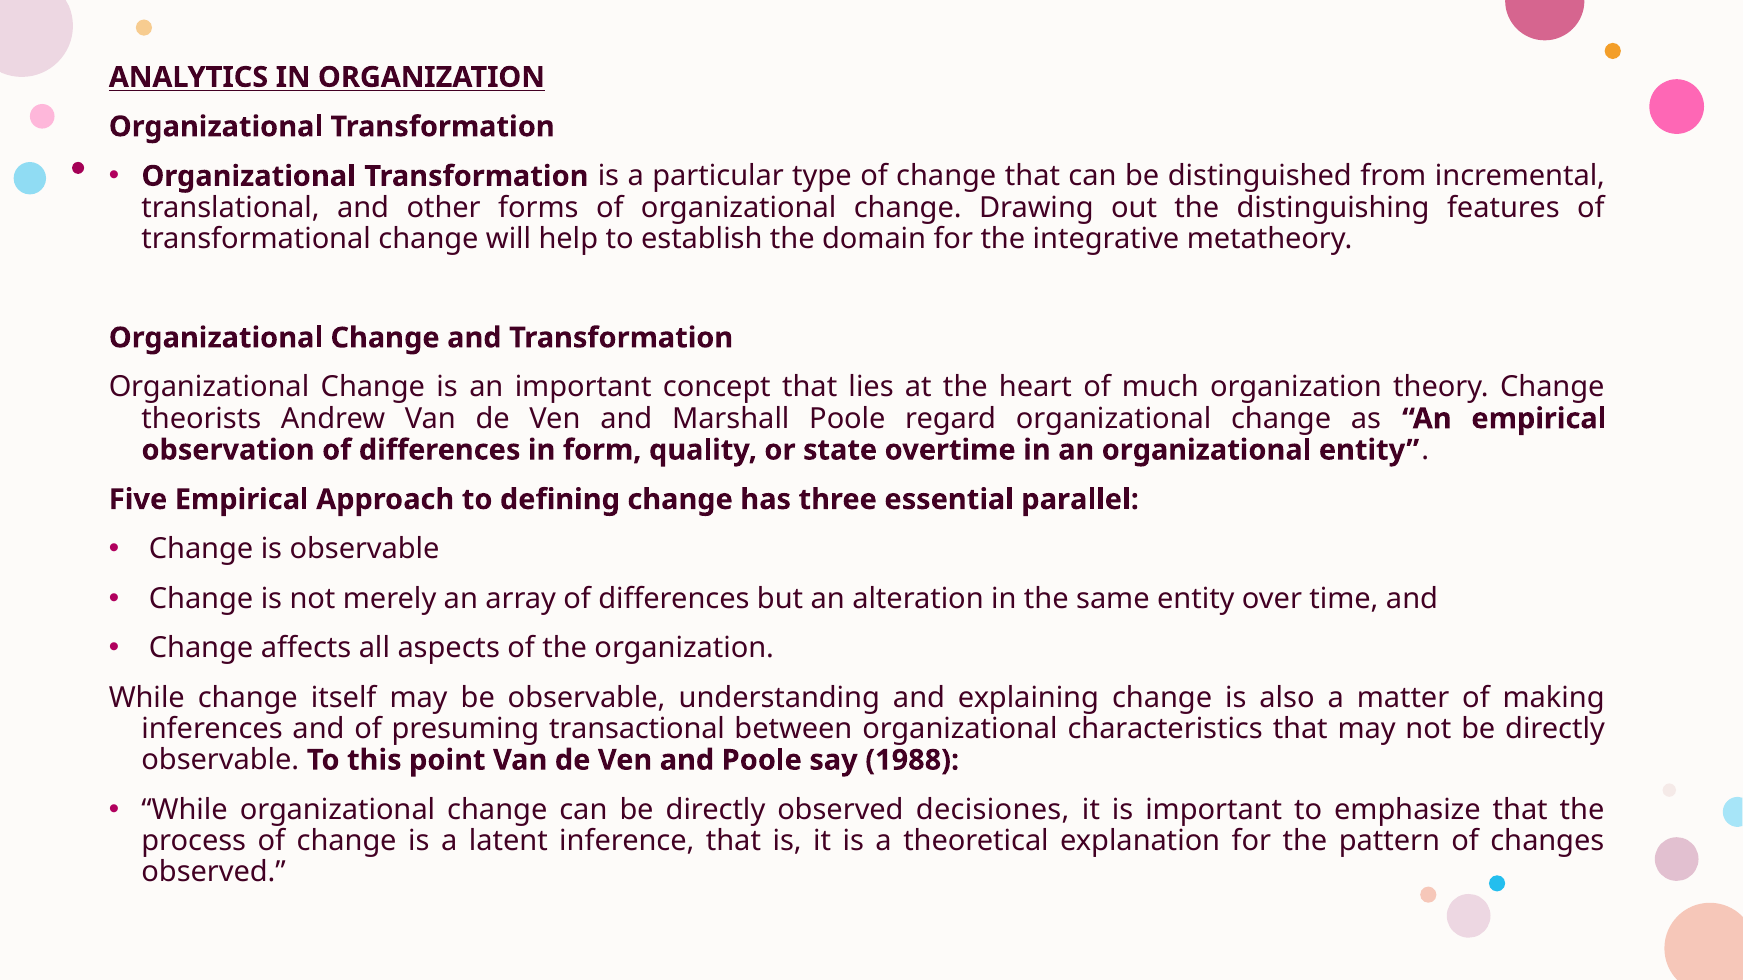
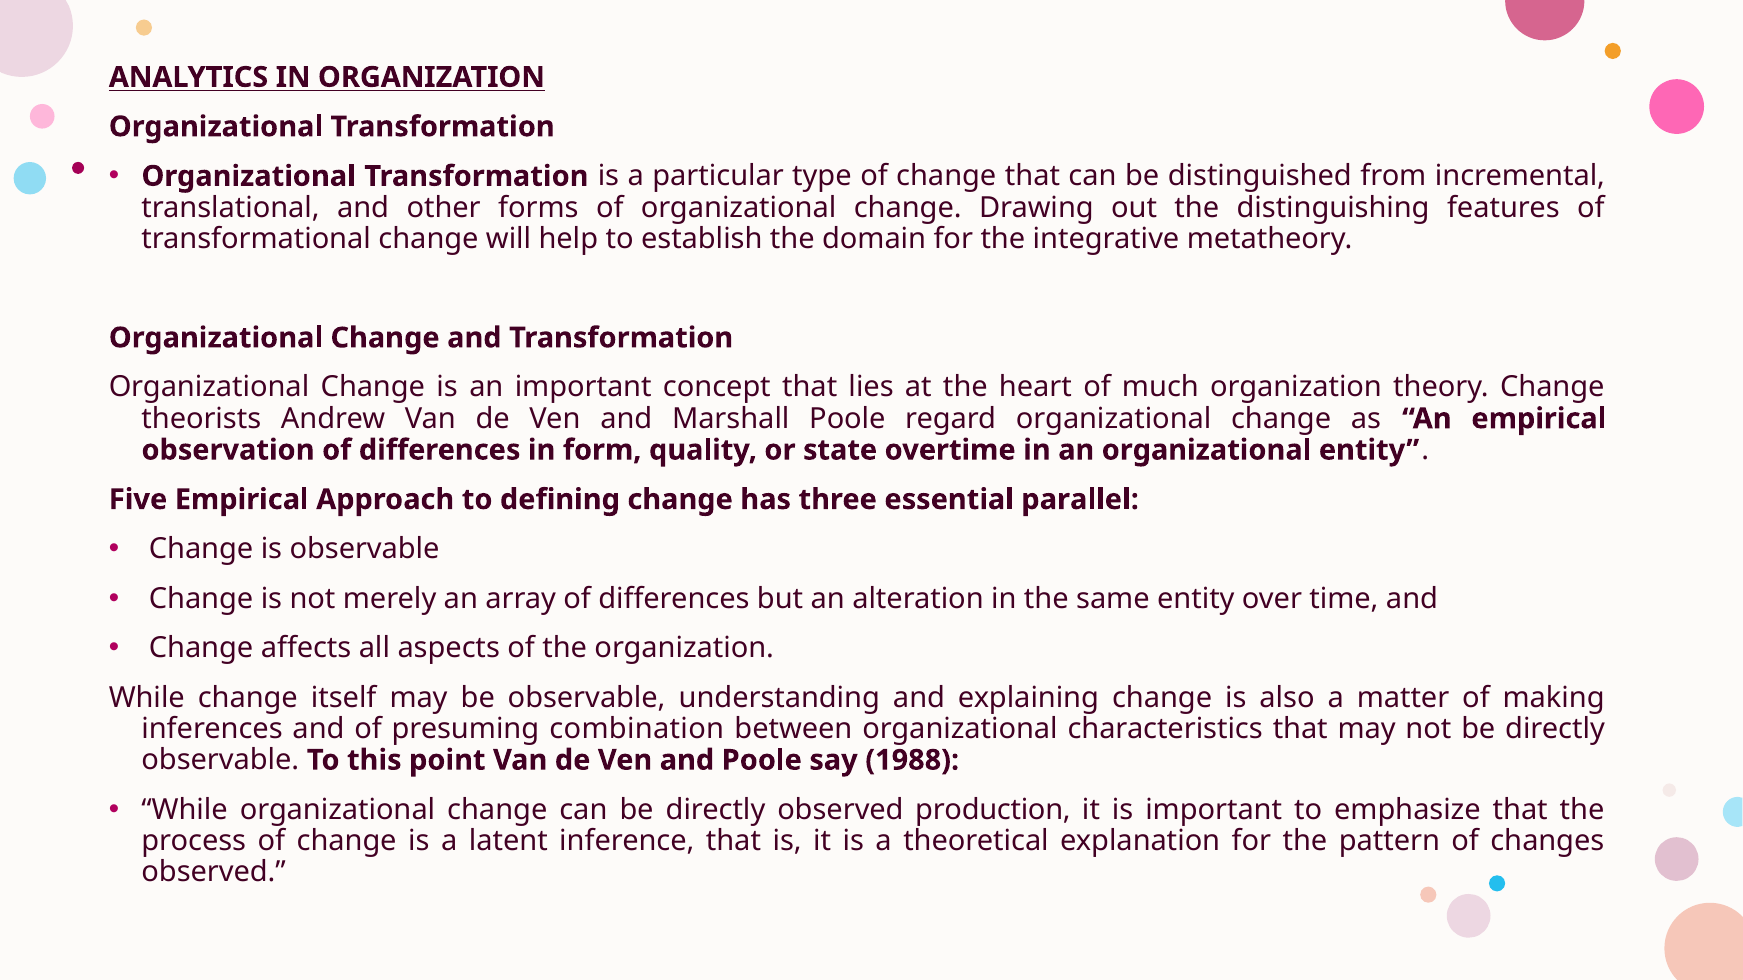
transactional: transactional -> combination
decisiones: decisiones -> production
